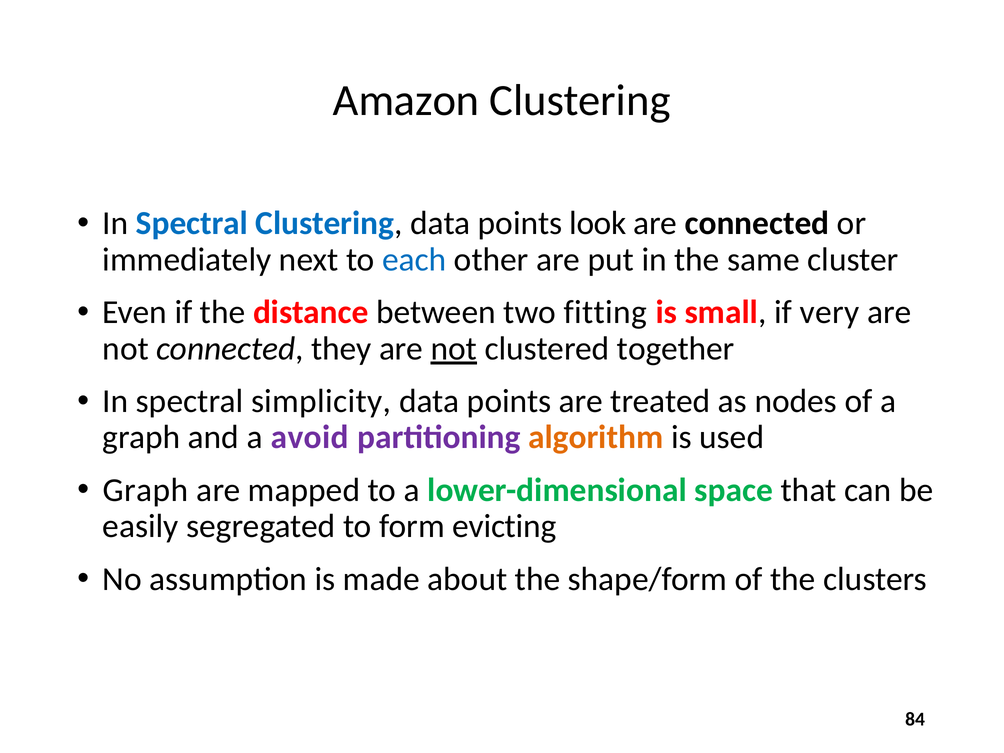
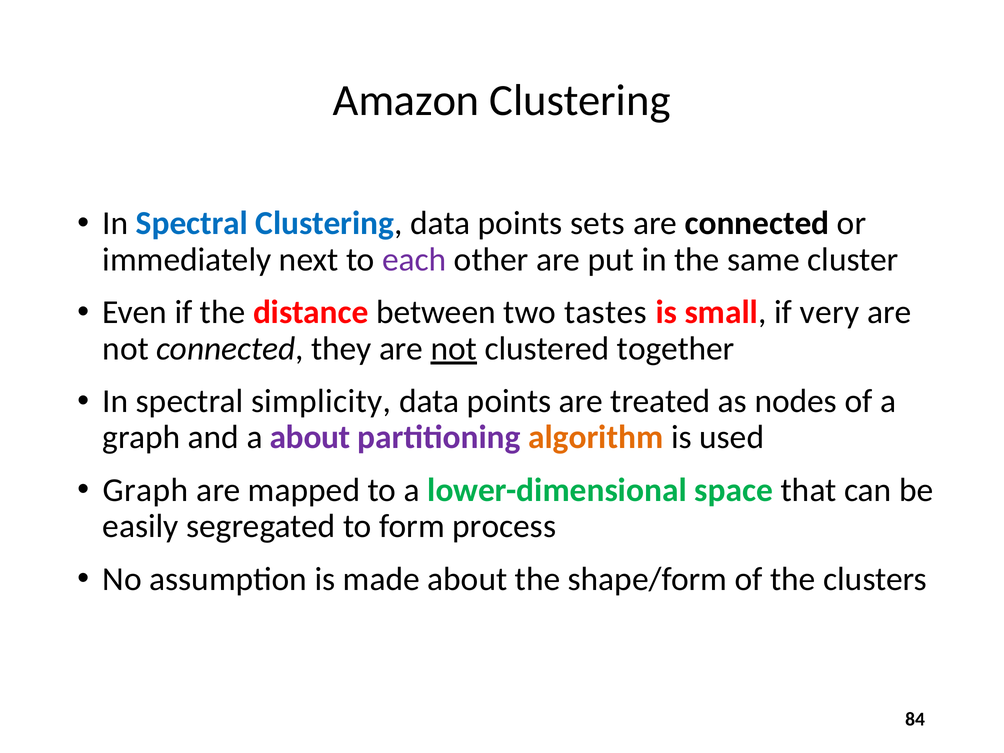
look: look -> sets
each colour: blue -> purple
fitting: fitting -> tastes
a avoid: avoid -> about
evicting: evicting -> process
